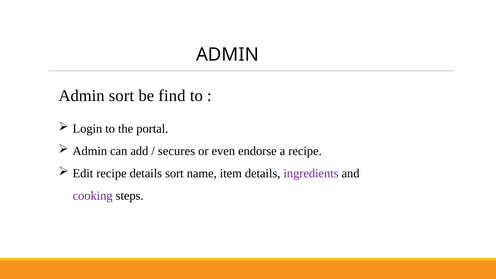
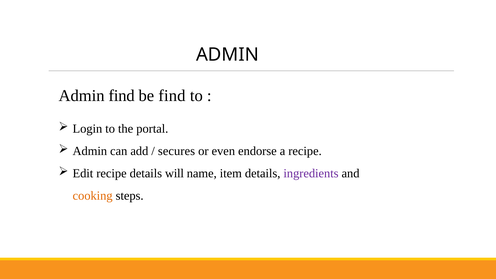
Admin sort: sort -> find
details sort: sort -> will
cooking colour: purple -> orange
